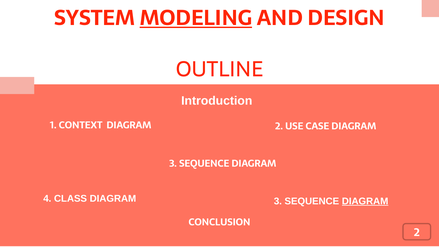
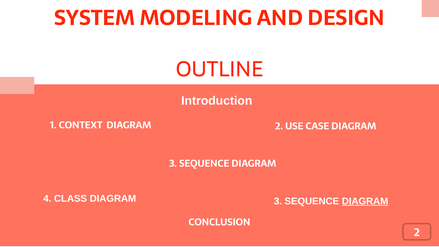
MODELING underline: present -> none
